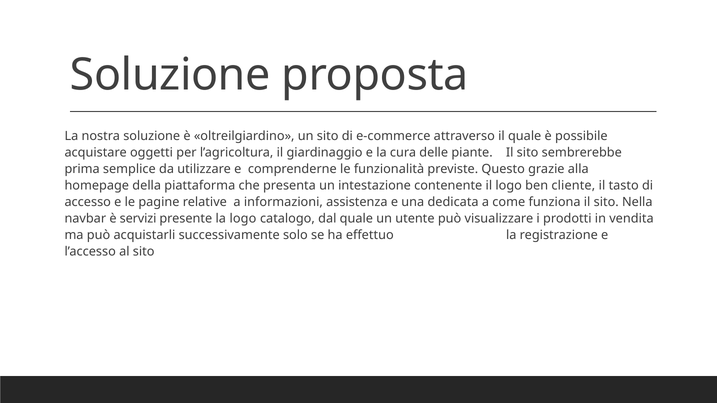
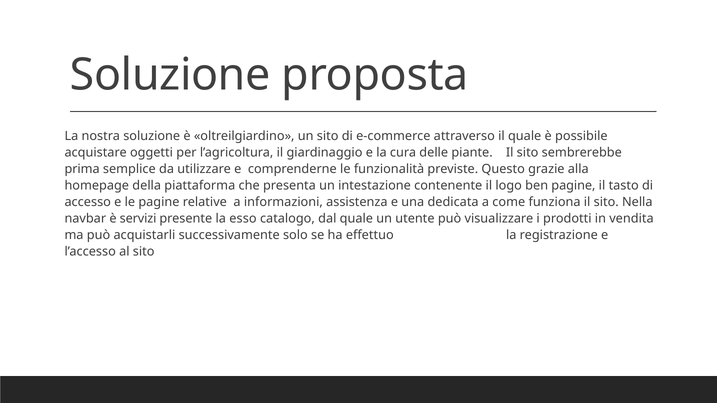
ben cliente: cliente -> pagine
la logo: logo -> esso
